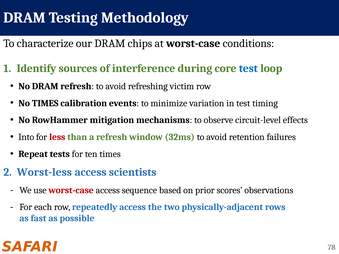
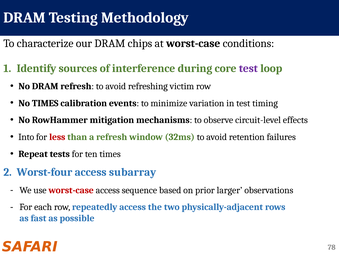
test at (248, 68) colour: blue -> purple
Worst-less: Worst-less -> Worst-four
scientists: scientists -> subarray
scores: scores -> larger
